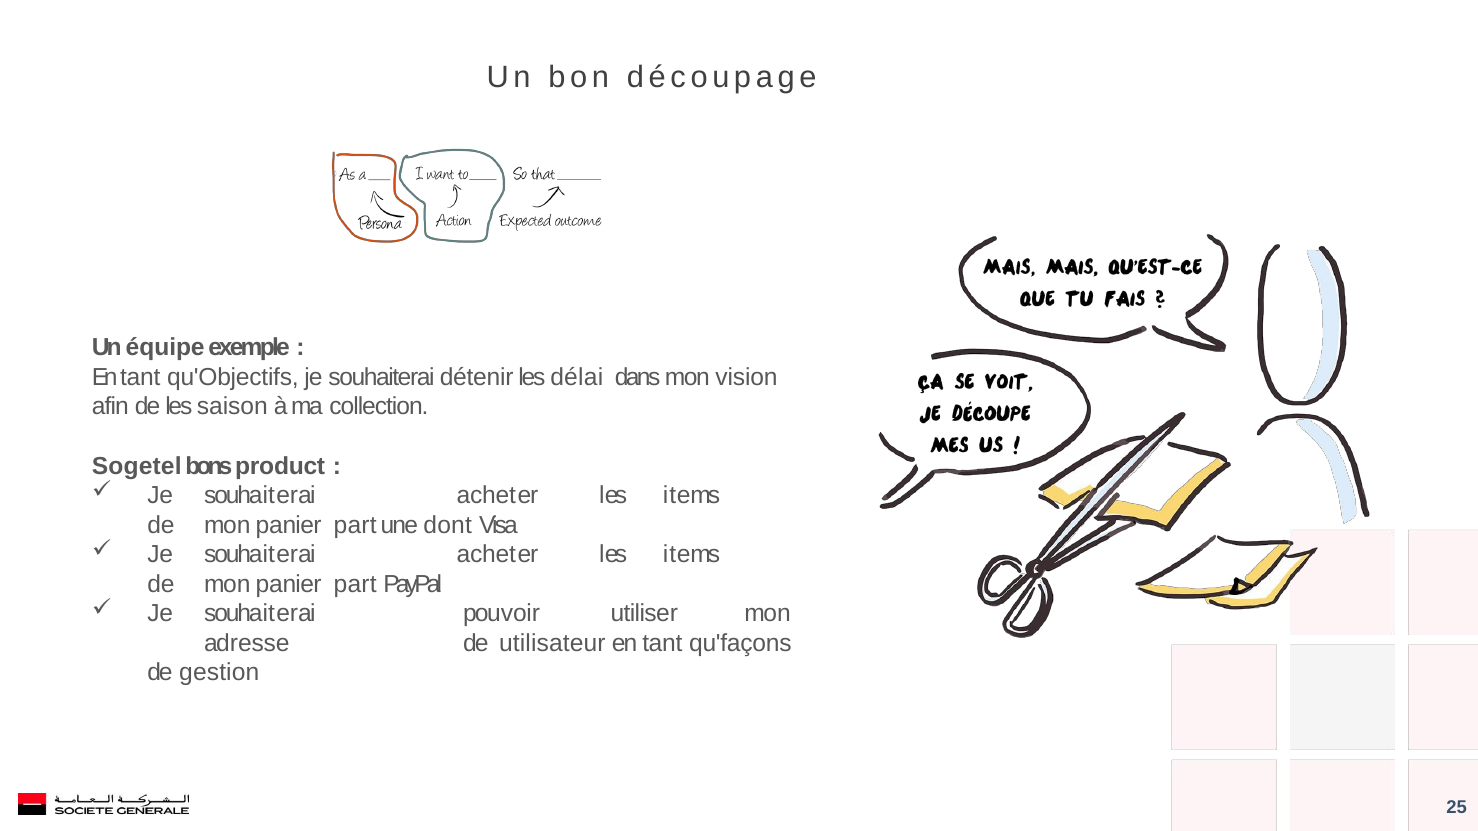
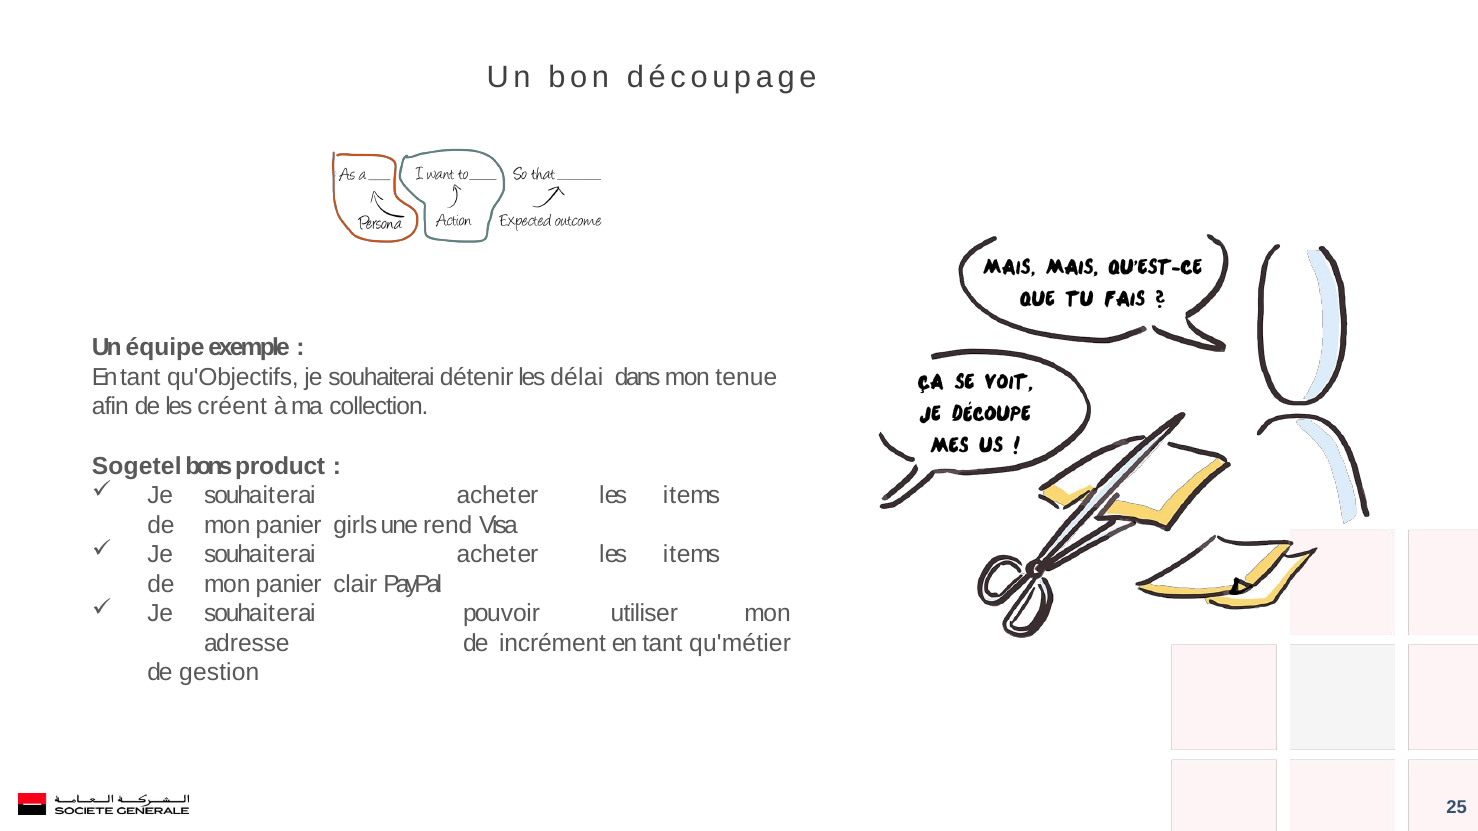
vision: vision -> tenue
saison: saison -> créent
part at (355, 525): part -> girls
dont: dont -> rend
part at (355, 584): part -> clair
utilisateur: utilisateur -> incrément
qu'façons: qu'façons -> qu'métier
